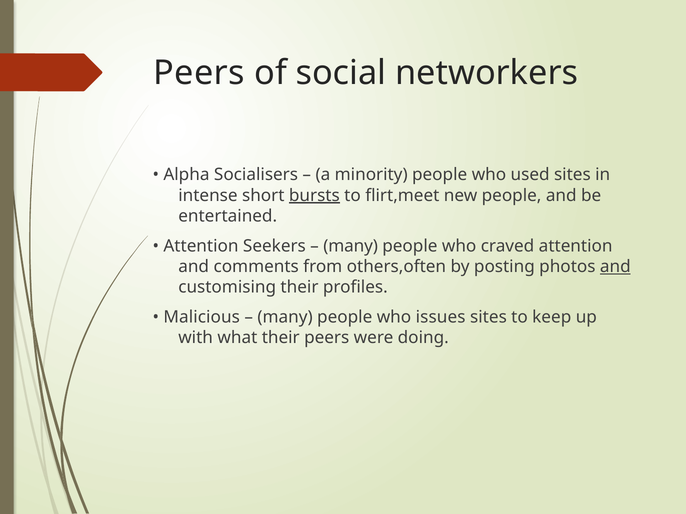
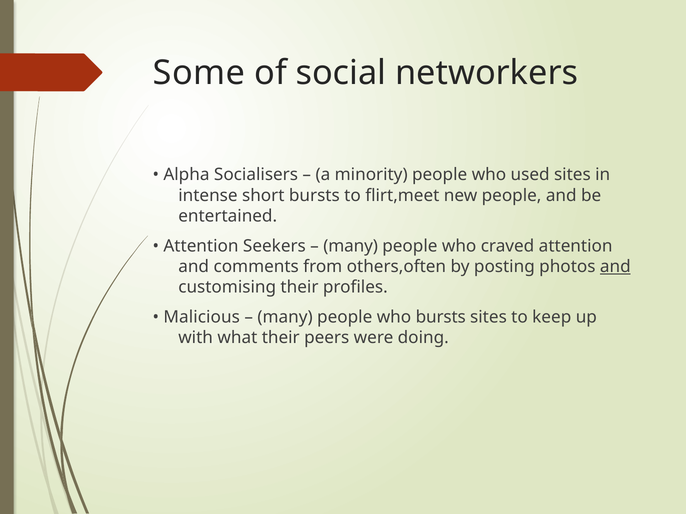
Peers at (199, 73): Peers -> Some
bursts at (314, 196) underline: present -> none
who issues: issues -> bursts
